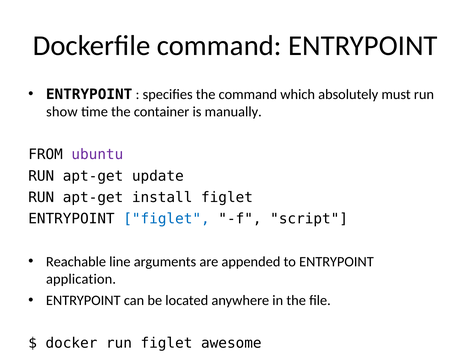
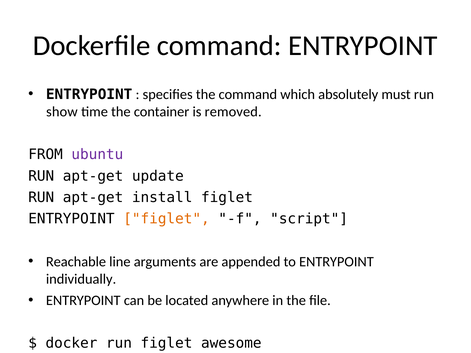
manually: manually -> removed
figlet at (166, 219) colour: blue -> orange
application: application -> individually
